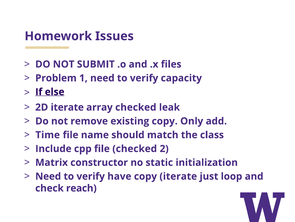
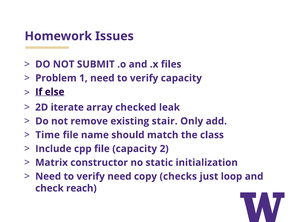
existing copy: copy -> stair
file checked: checked -> capacity
verify have: have -> need
copy iterate: iterate -> checks
